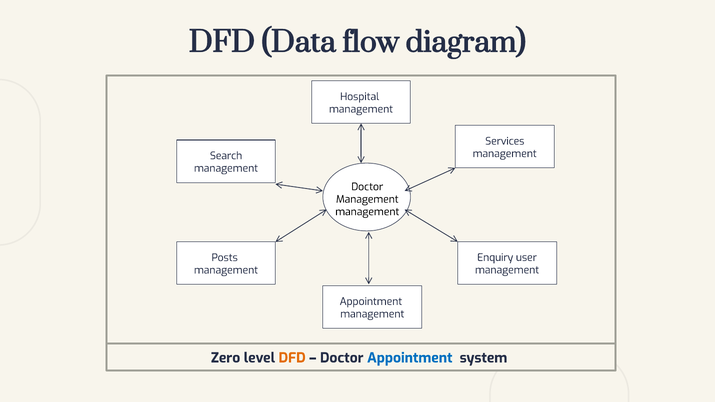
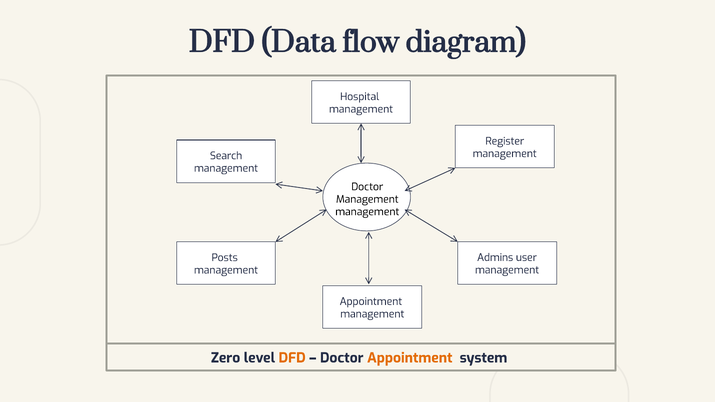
Services: Services -> Register
Enquiry: Enquiry -> Admins
Appointment at (410, 358) colour: blue -> orange
